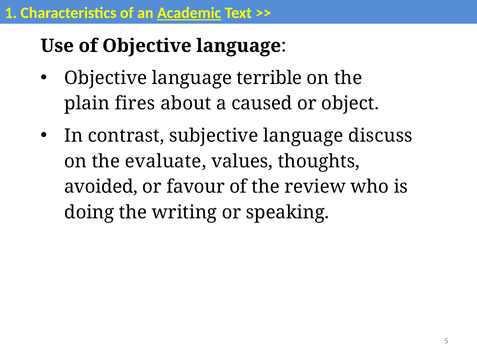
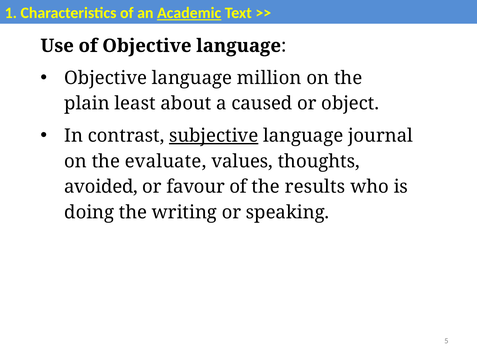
terrible: terrible -> million
fires: fires -> least
subjective underline: none -> present
discuss: discuss -> journal
review: review -> results
